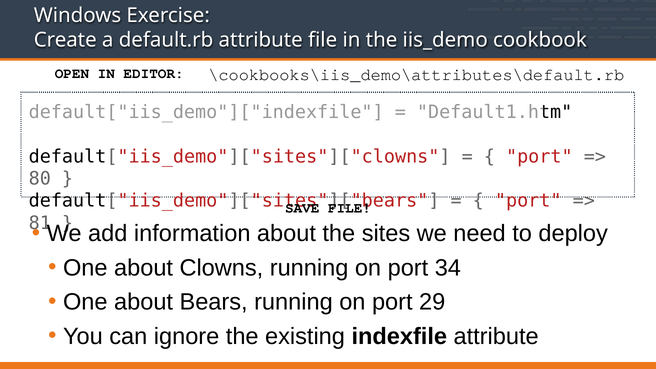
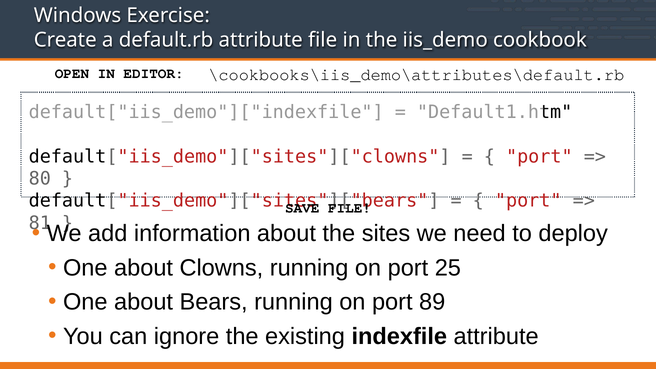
34: 34 -> 25
29: 29 -> 89
